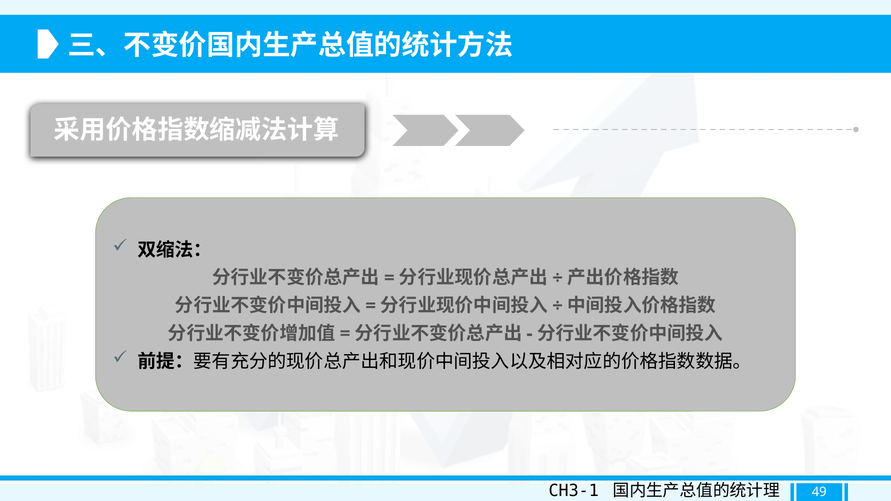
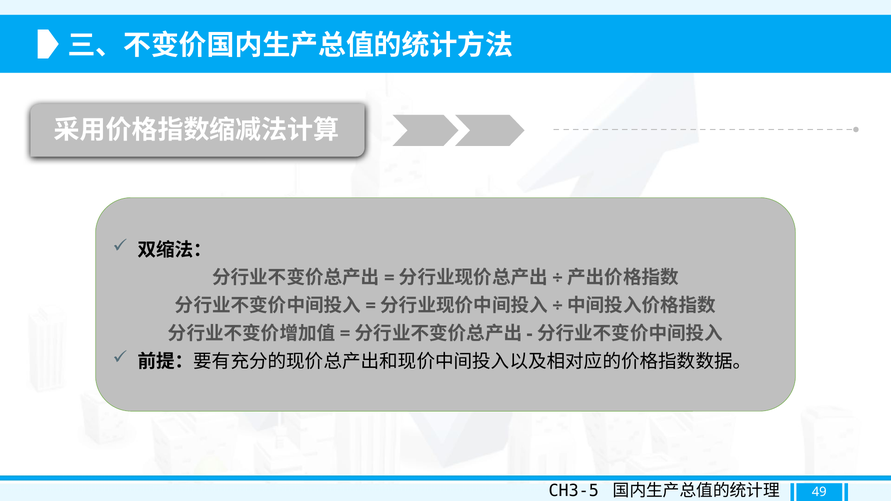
CH3-1: CH3-1 -> CH3-5
